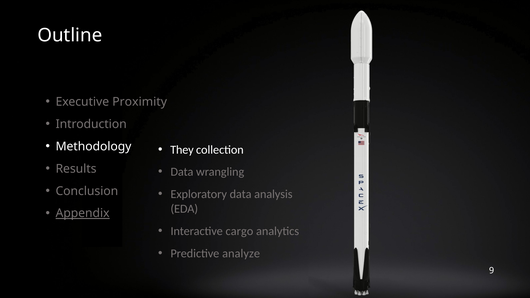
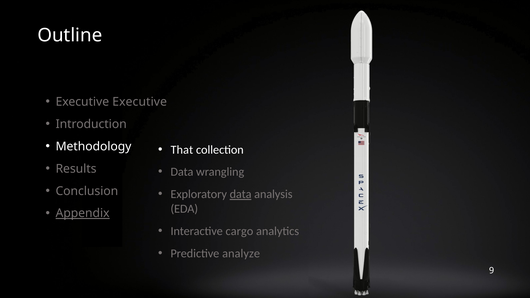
Executive Proximity: Proximity -> Executive
They: They -> That
data at (241, 194) underline: none -> present
